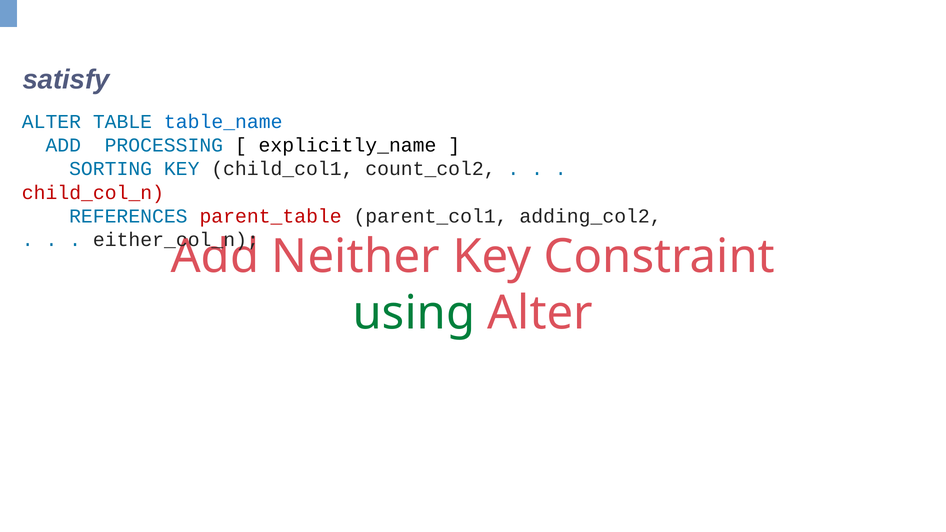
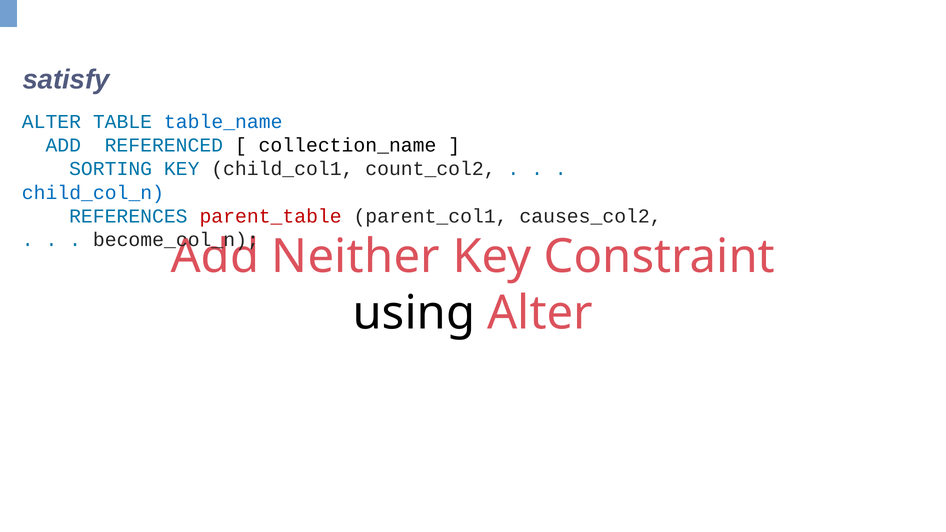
PROCESSING: PROCESSING -> REFERENCED
explicitly_name: explicitly_name -> collection_name
child_col_n colour: red -> blue
adding_col2: adding_col2 -> causes_col2
either_col_n: either_col_n -> become_col_n
using colour: green -> black
